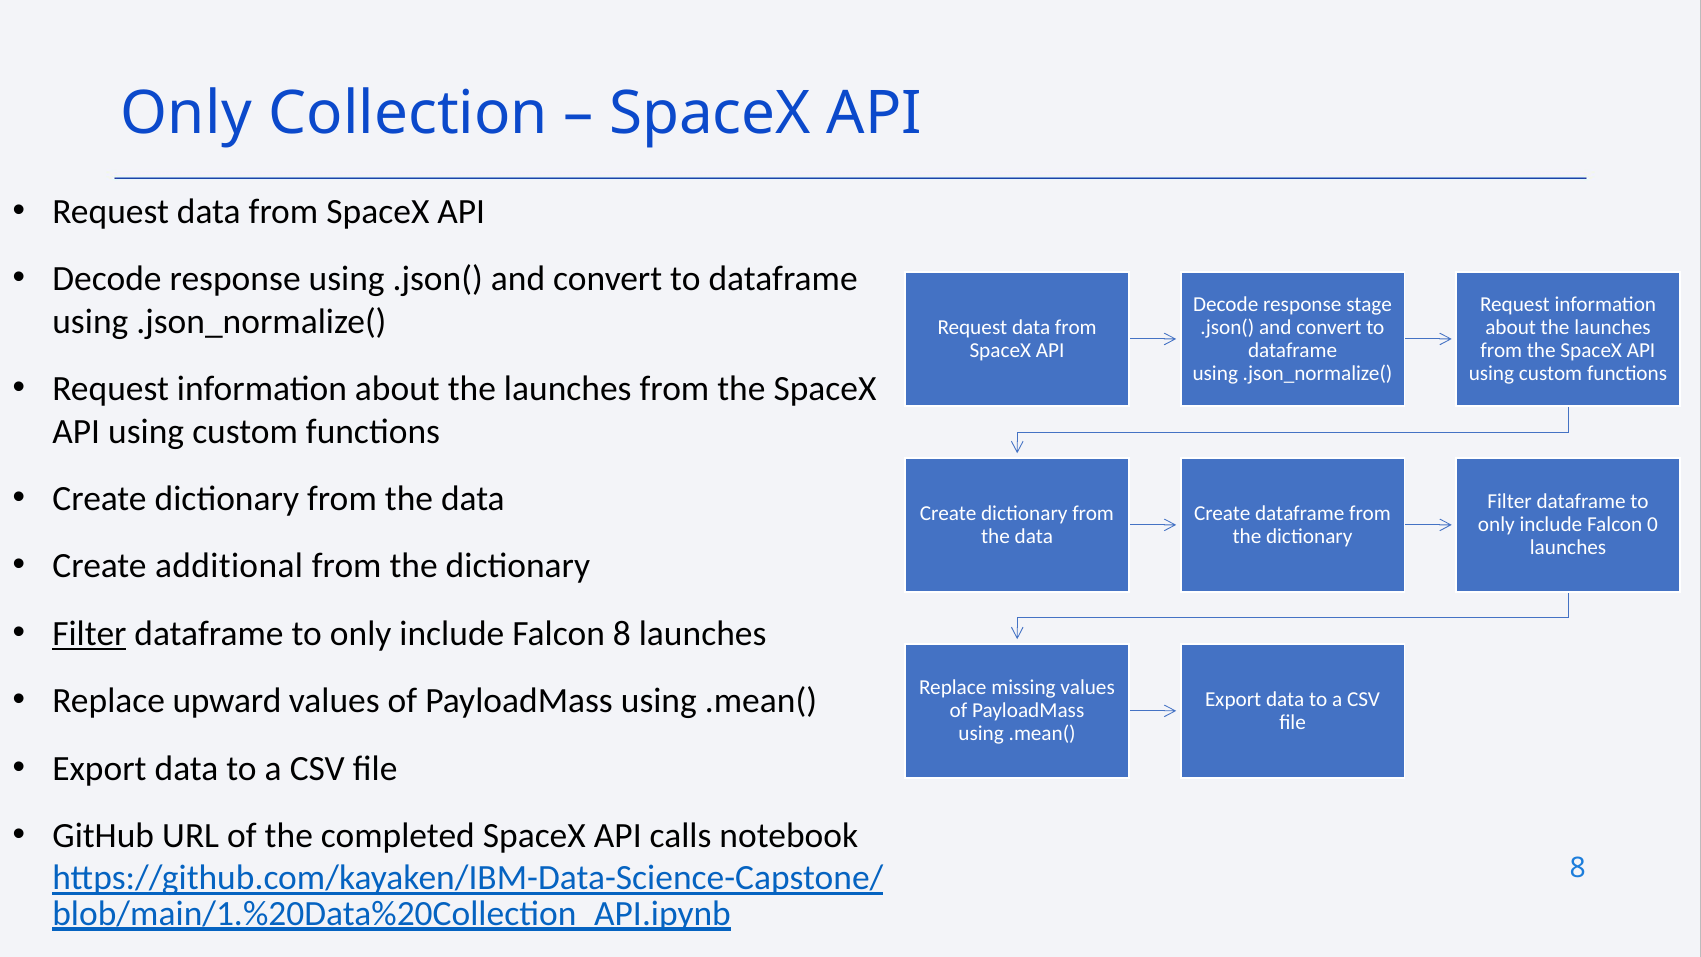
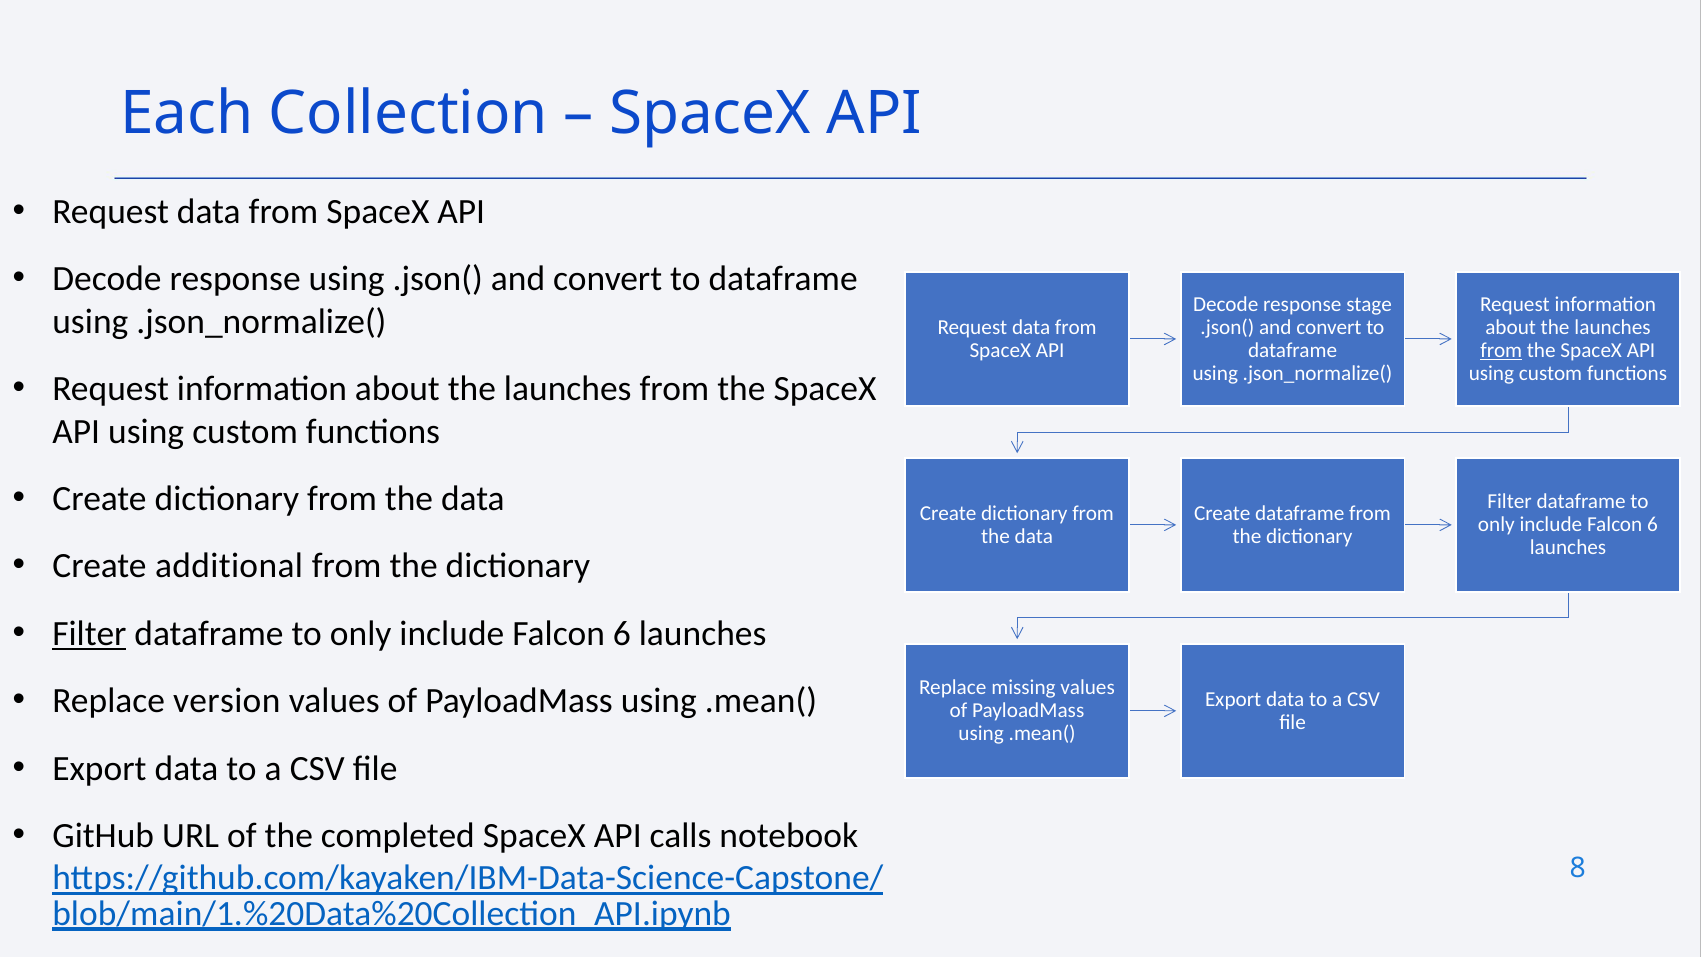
Only at (186, 114): Only -> Each
from at (1501, 350) underline: none -> present
0 at (1652, 525): 0 -> 6
8 at (622, 634): 8 -> 6
upward: upward -> version
